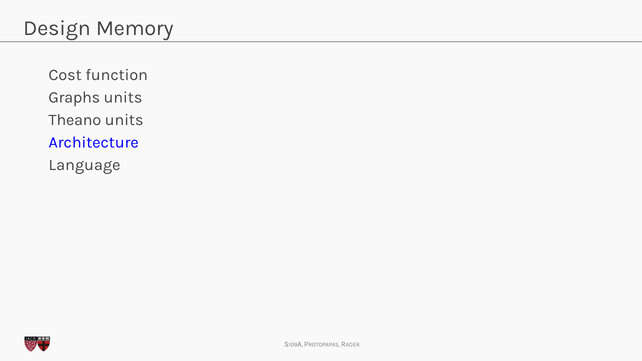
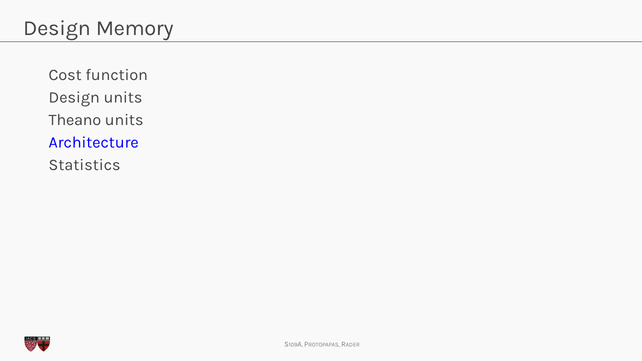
Graphs at (74, 98): Graphs -> Design
Language: Language -> Statistics
